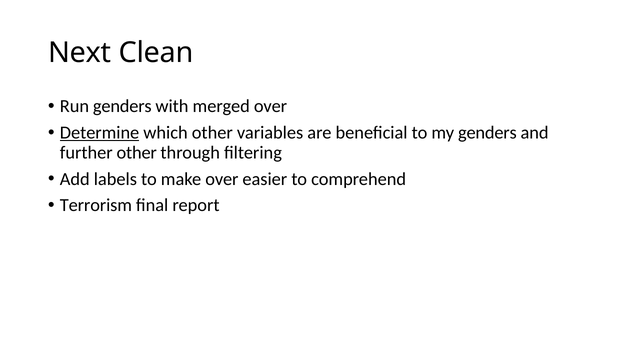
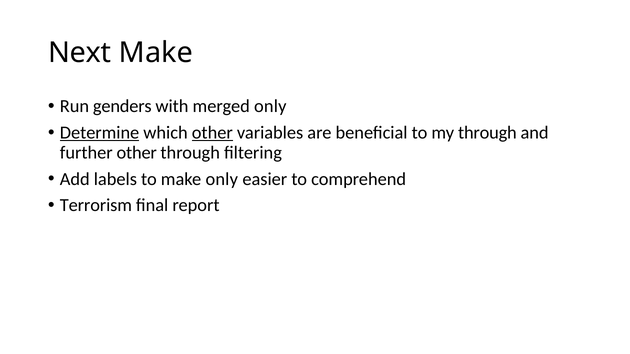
Next Clean: Clean -> Make
merged over: over -> only
other at (212, 133) underline: none -> present
my genders: genders -> through
make over: over -> only
